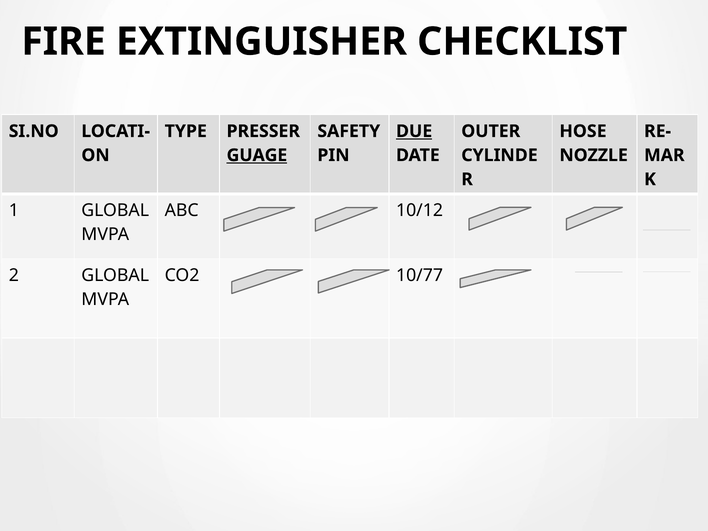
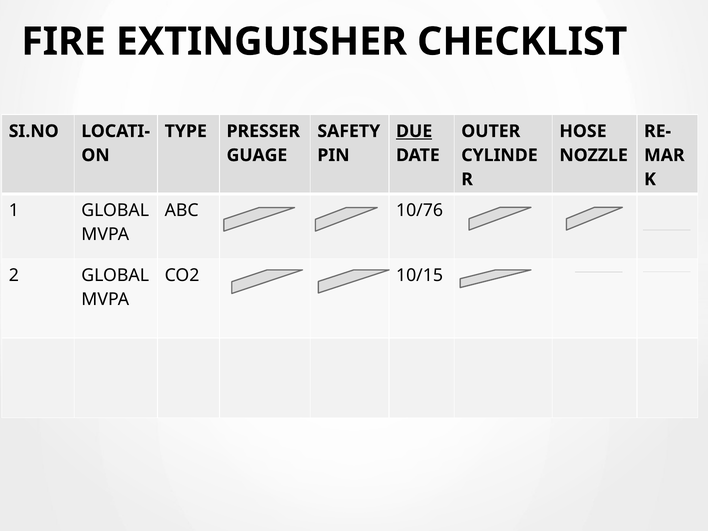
GUAGE underline: present -> none
10/12: 10/12 -> 10/76
10/77: 10/77 -> 10/15
